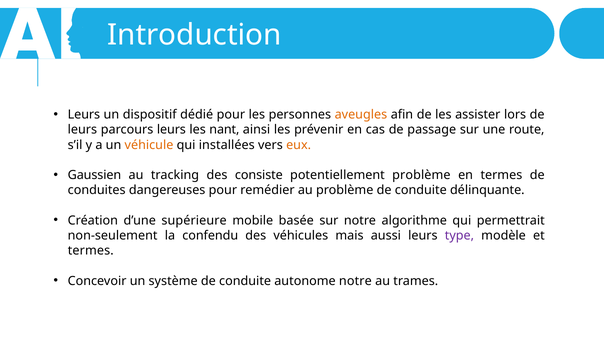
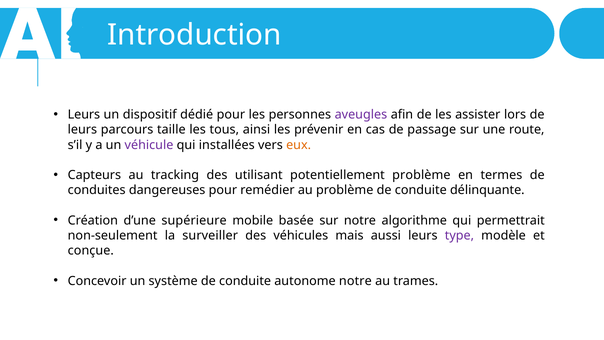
aveugles colour: orange -> purple
parcours leurs: leurs -> taille
nant: nant -> tous
véhicule colour: orange -> purple
Gaussien: Gaussien -> Capteurs
consiste: consiste -> utilisant
confendu: confendu -> surveiller
termes at (91, 251): termes -> conçue
